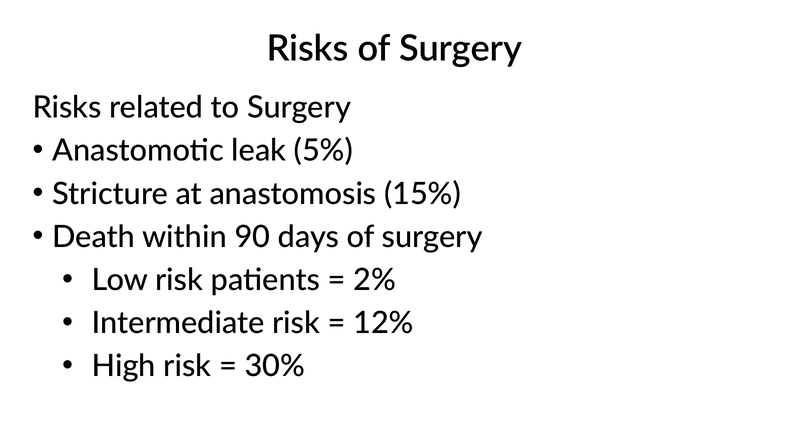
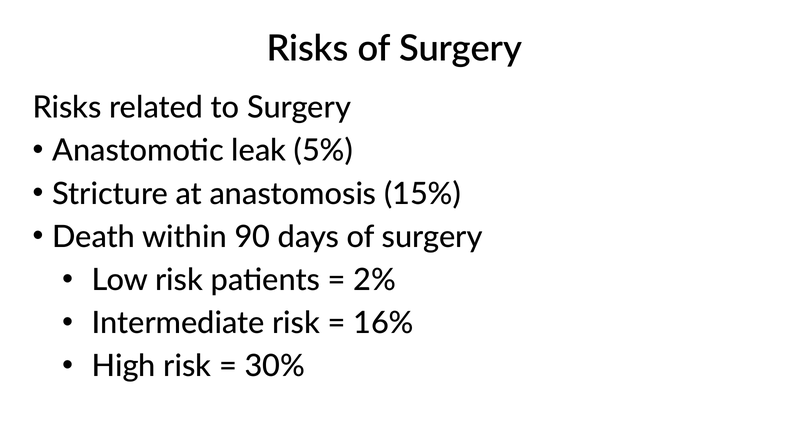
12%: 12% -> 16%
